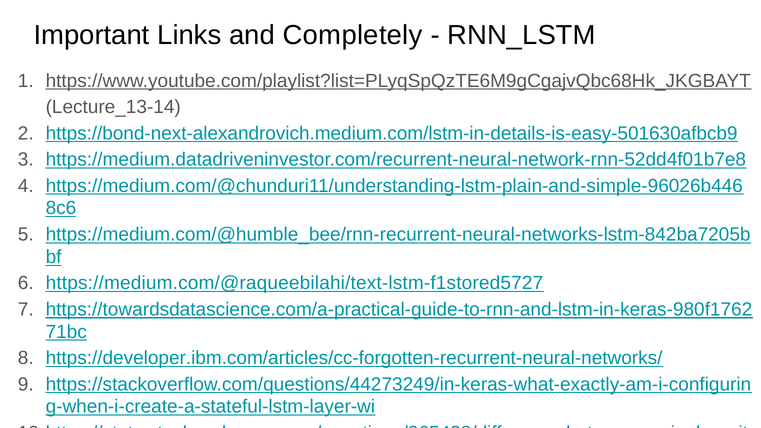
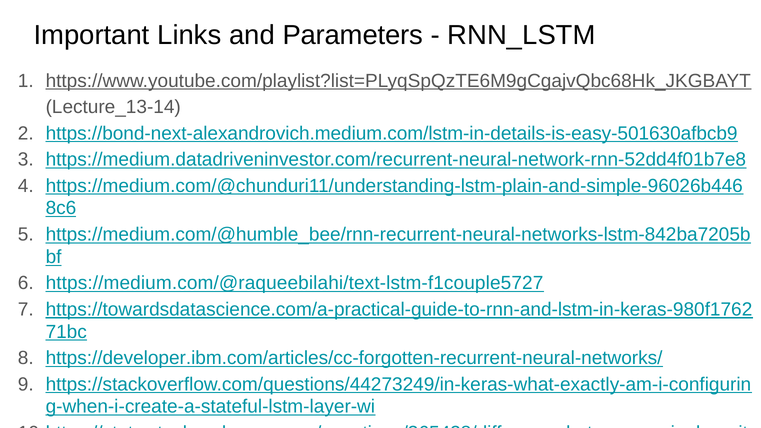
Completely: Completely -> Parameters
https://medium.com/@raqueebilahi/text-lstm-f1stored5727: https://medium.com/@raqueebilahi/text-lstm-f1stored5727 -> https://medium.com/@raqueebilahi/text-lstm-f1couple5727
